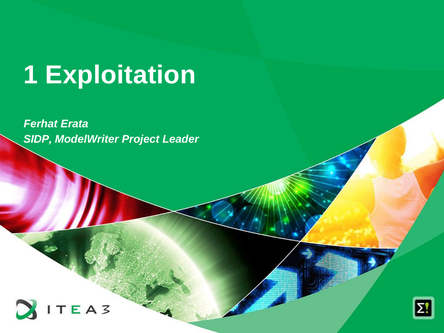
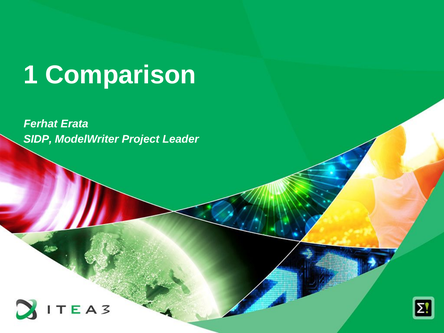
Exploitation: Exploitation -> Comparison
